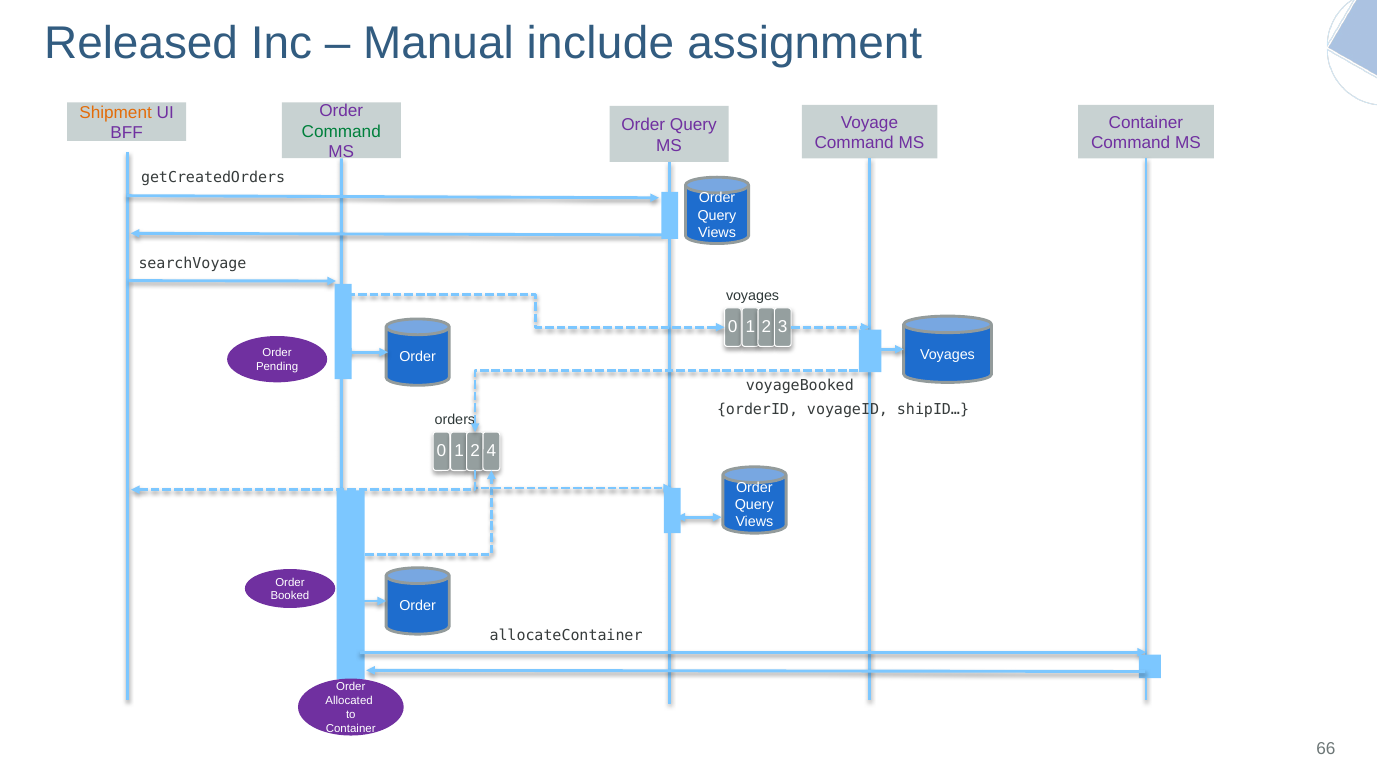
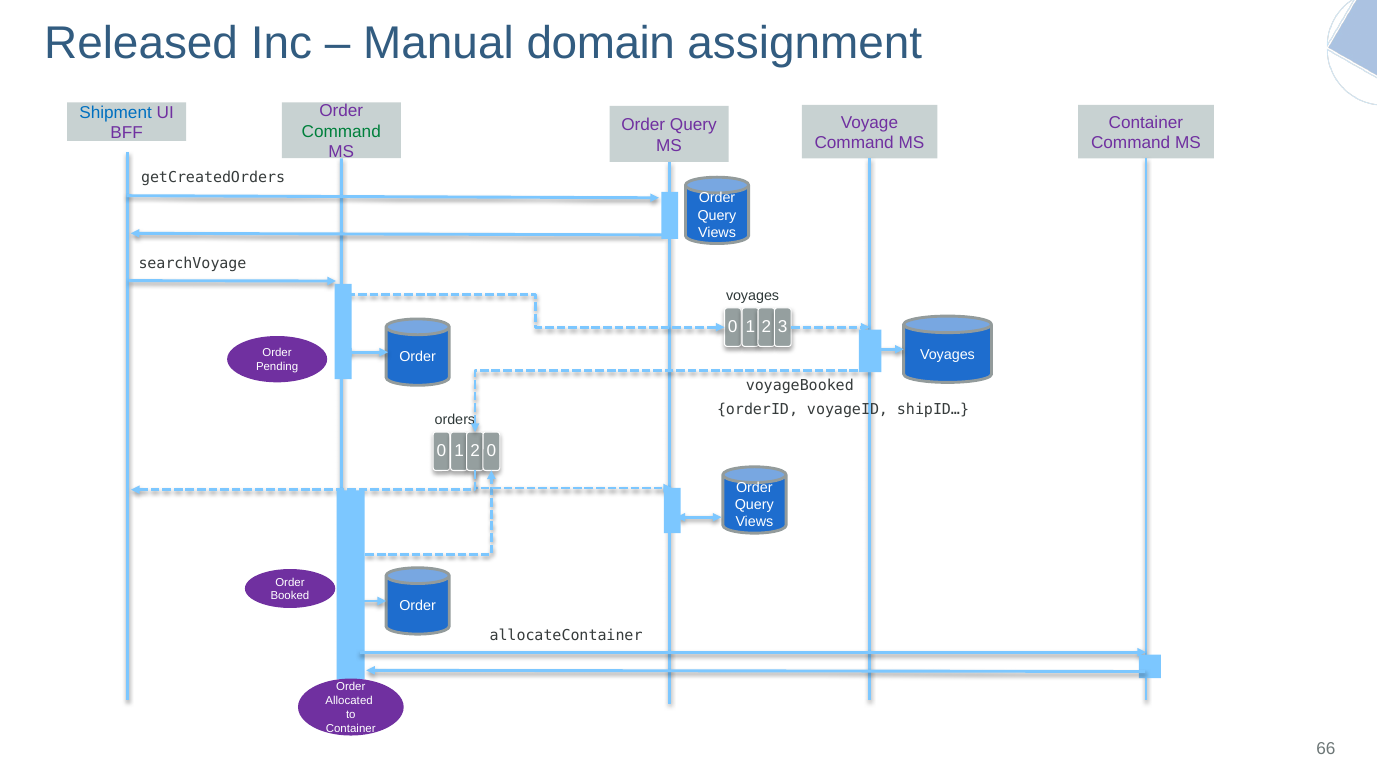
include: include -> domain
Shipment colour: orange -> blue
4 at (491, 451): 4 -> 0
